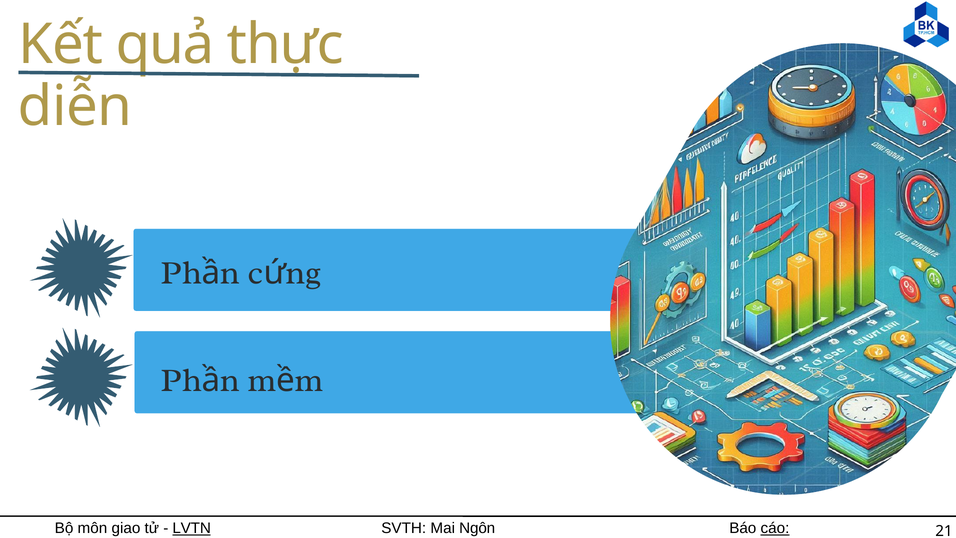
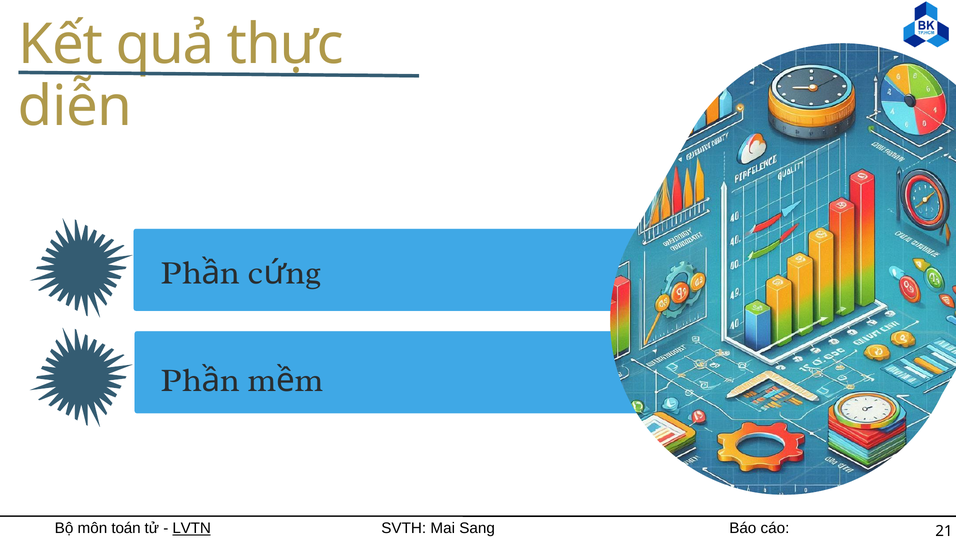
giao: giao -> toán
Ngôn: Ngôn -> Sang
cáo underline: present -> none
